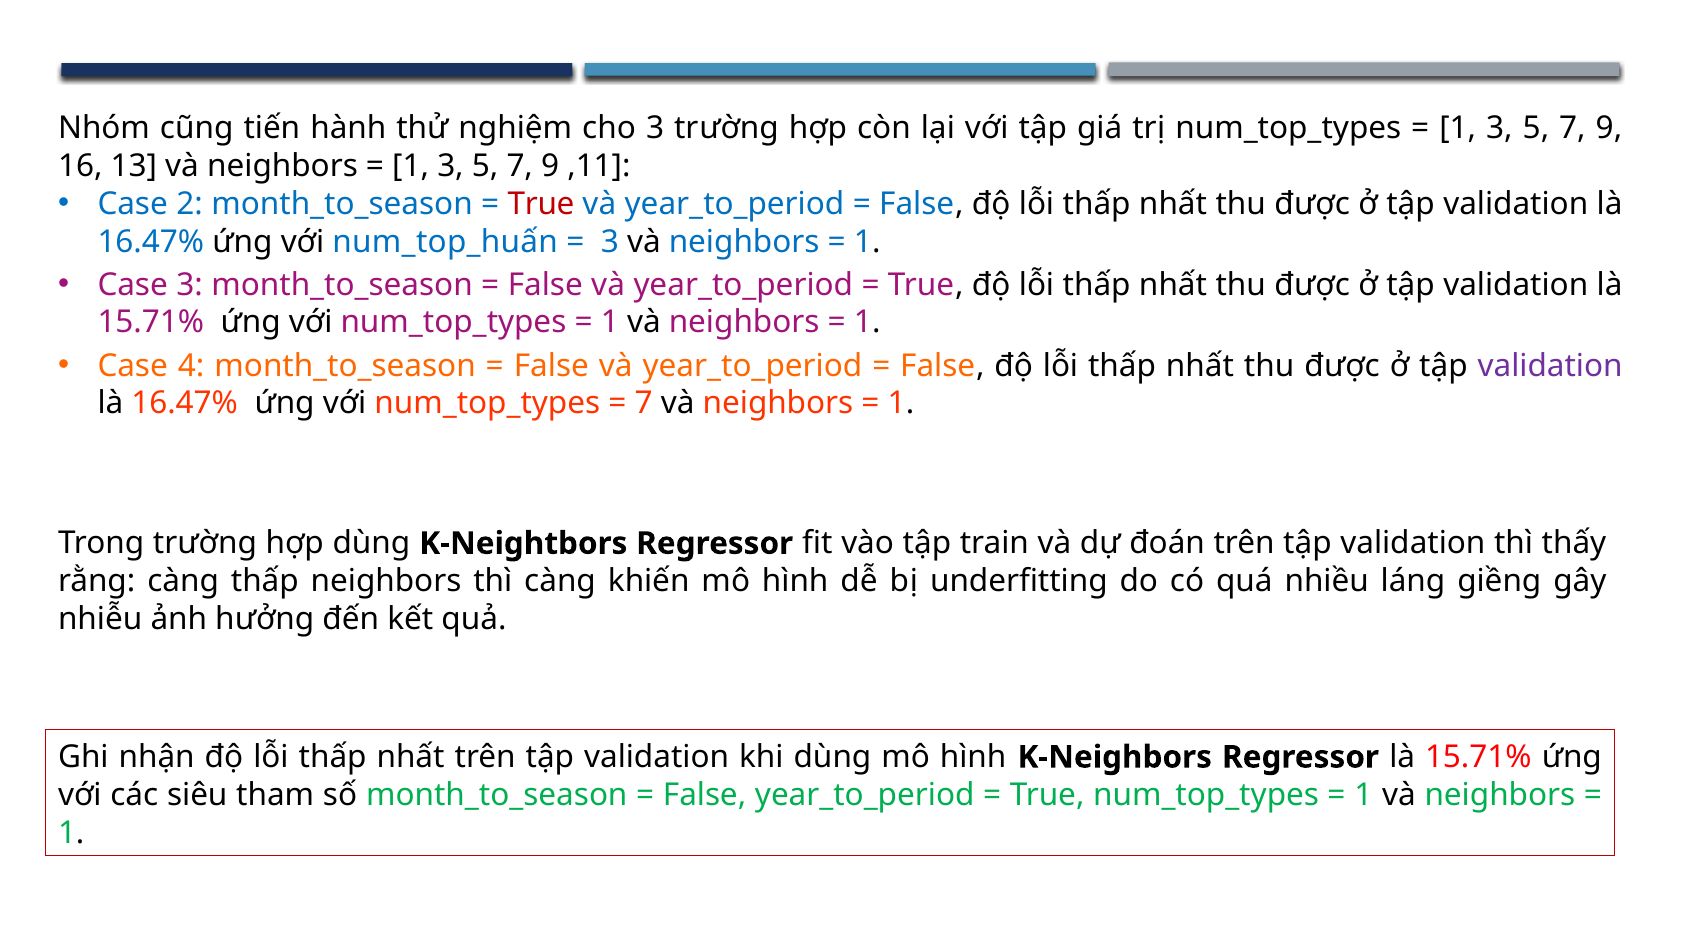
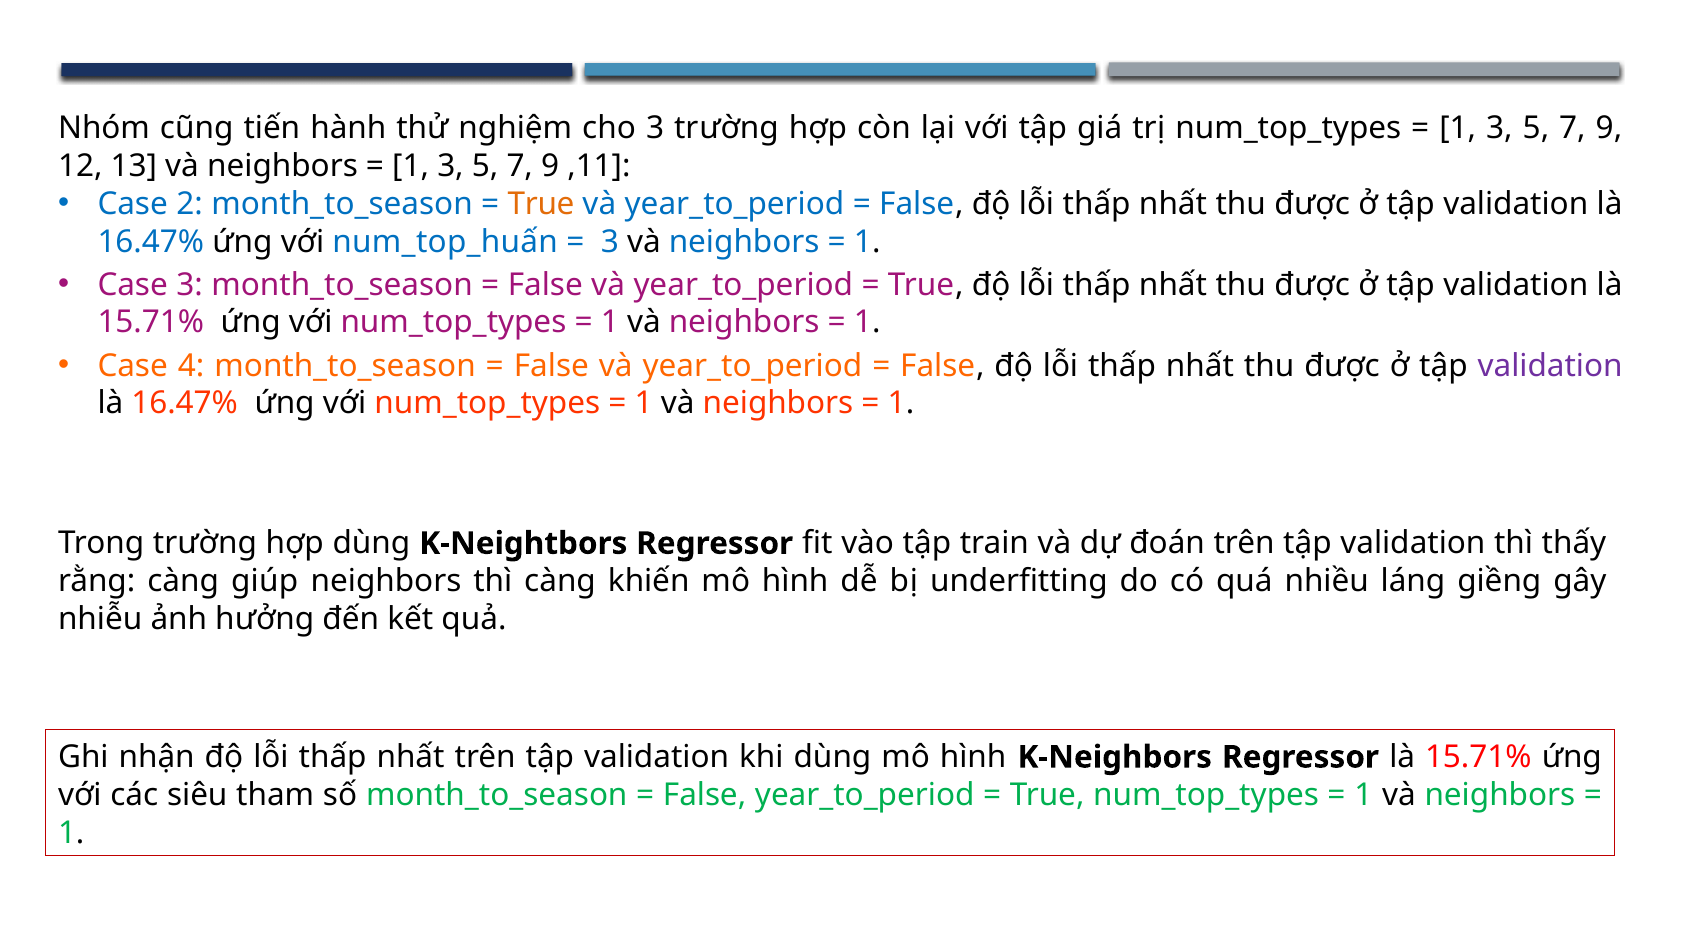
16: 16 -> 12
True at (541, 204) colour: red -> orange
7 at (644, 403): 7 -> 1
càng thấp: thấp -> giúp
